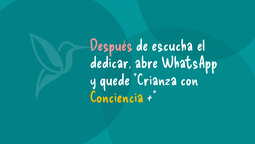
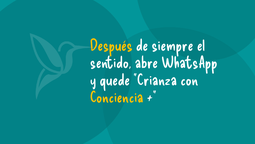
Después colour: pink -> yellow
escucha: escucha -> siempre
dedicar: dedicar -> sentido
